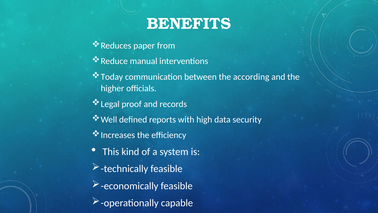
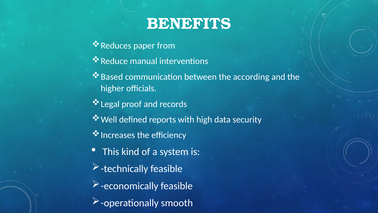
Today: Today -> Based
capable: capable -> smooth
